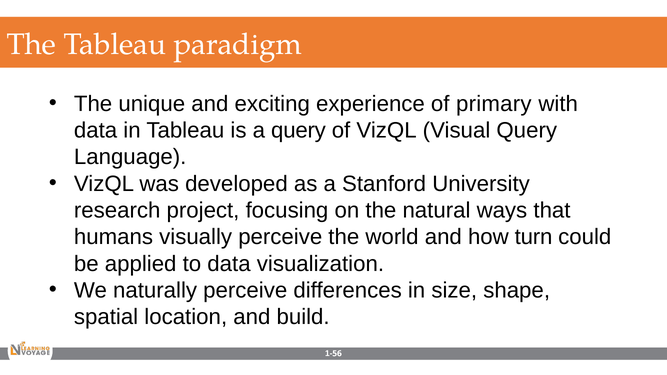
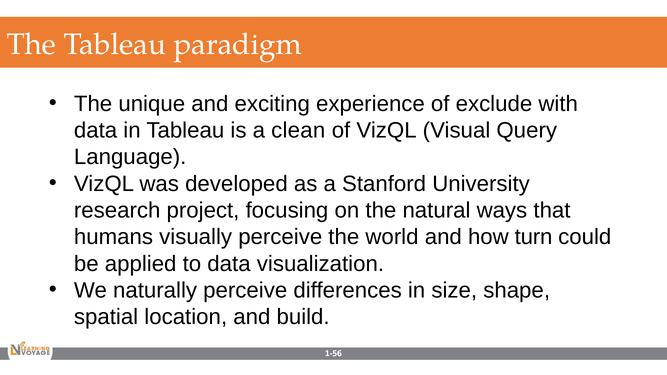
primary: primary -> exclude
a query: query -> clean
